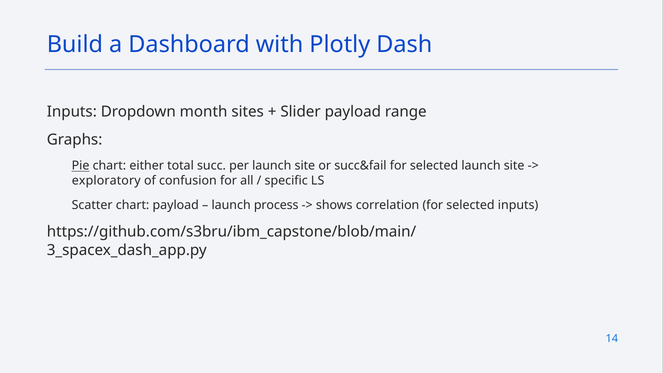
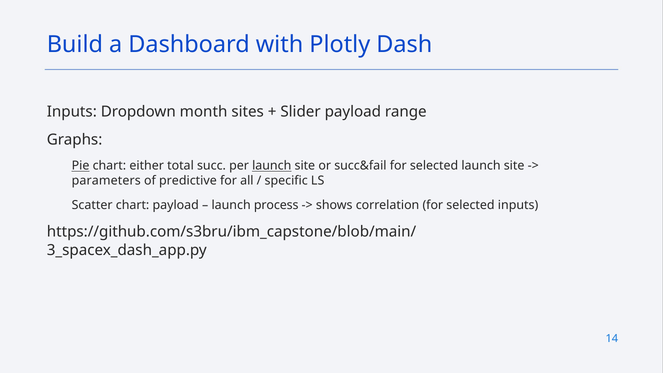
launch at (272, 166) underline: none -> present
exploratory: exploratory -> parameters
confusion: confusion -> predictive
